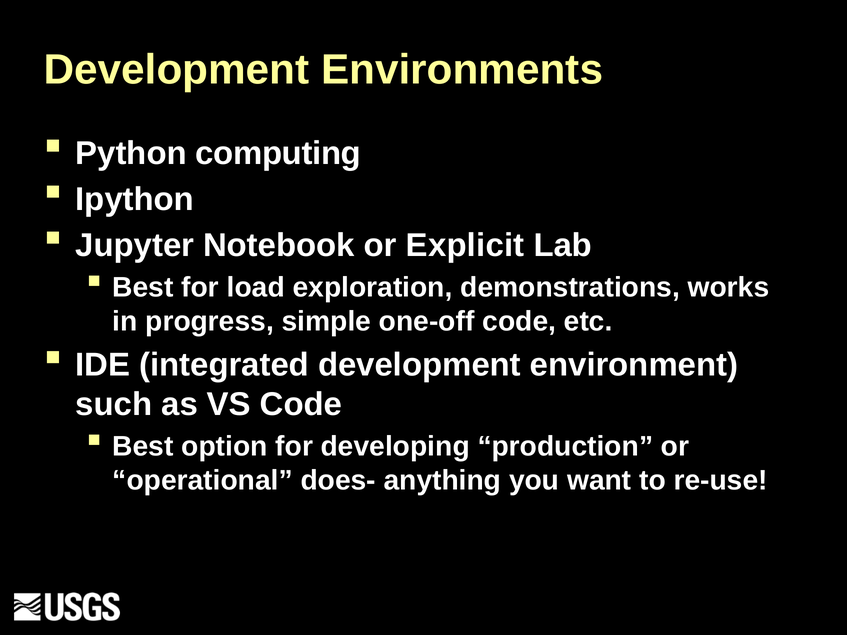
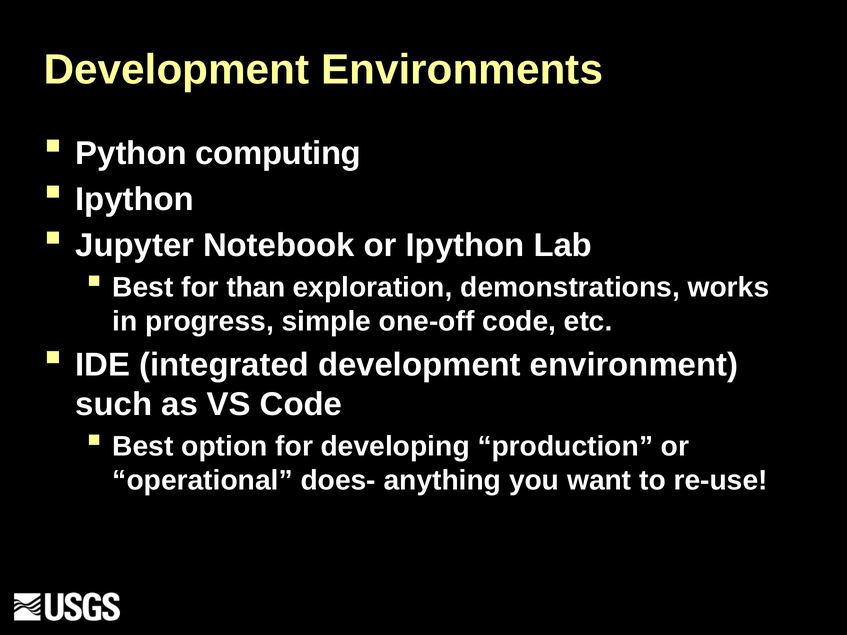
or Explicit: Explicit -> Ipython
load: load -> than
